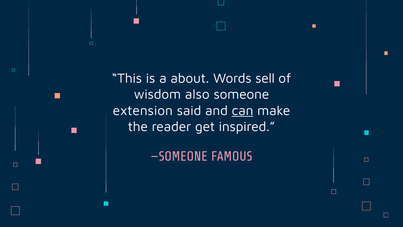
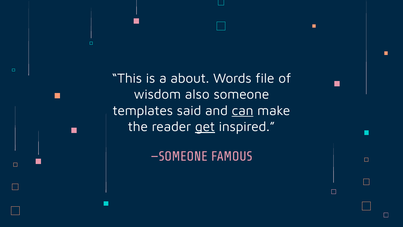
sell: sell -> file
extension: extension -> templates
get underline: none -> present
